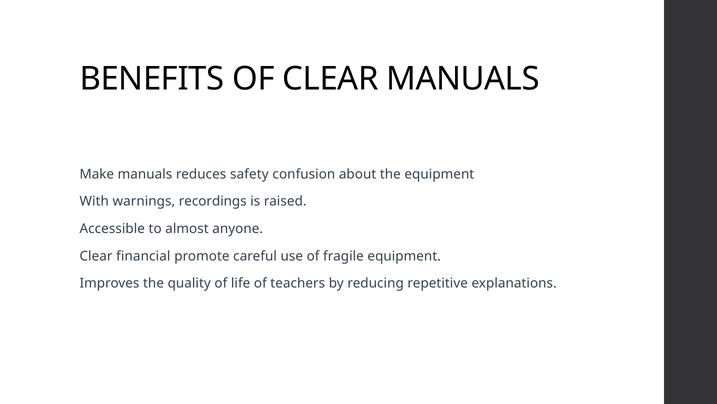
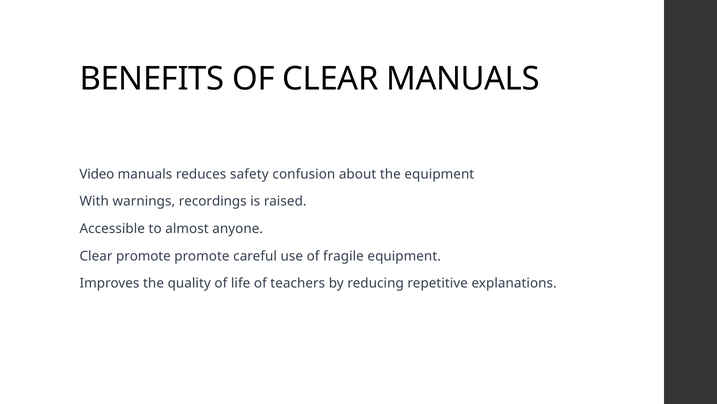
Make: Make -> Video
Clear financial: financial -> promote
